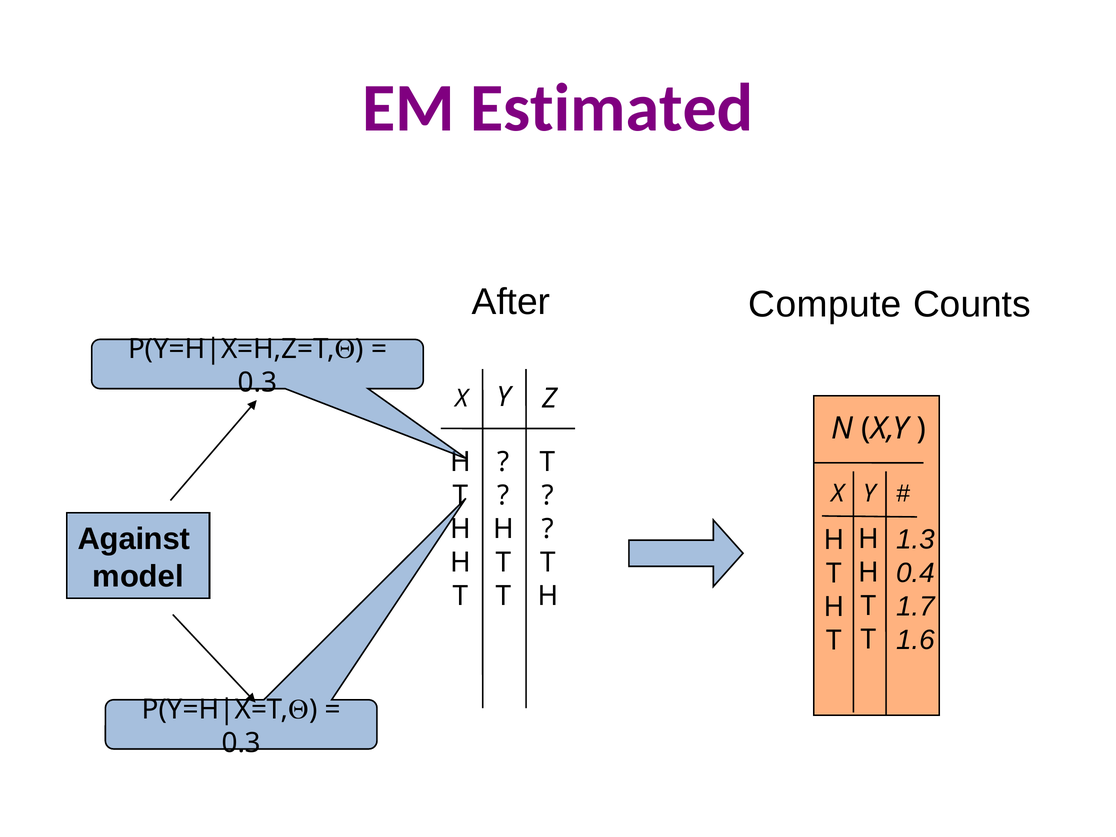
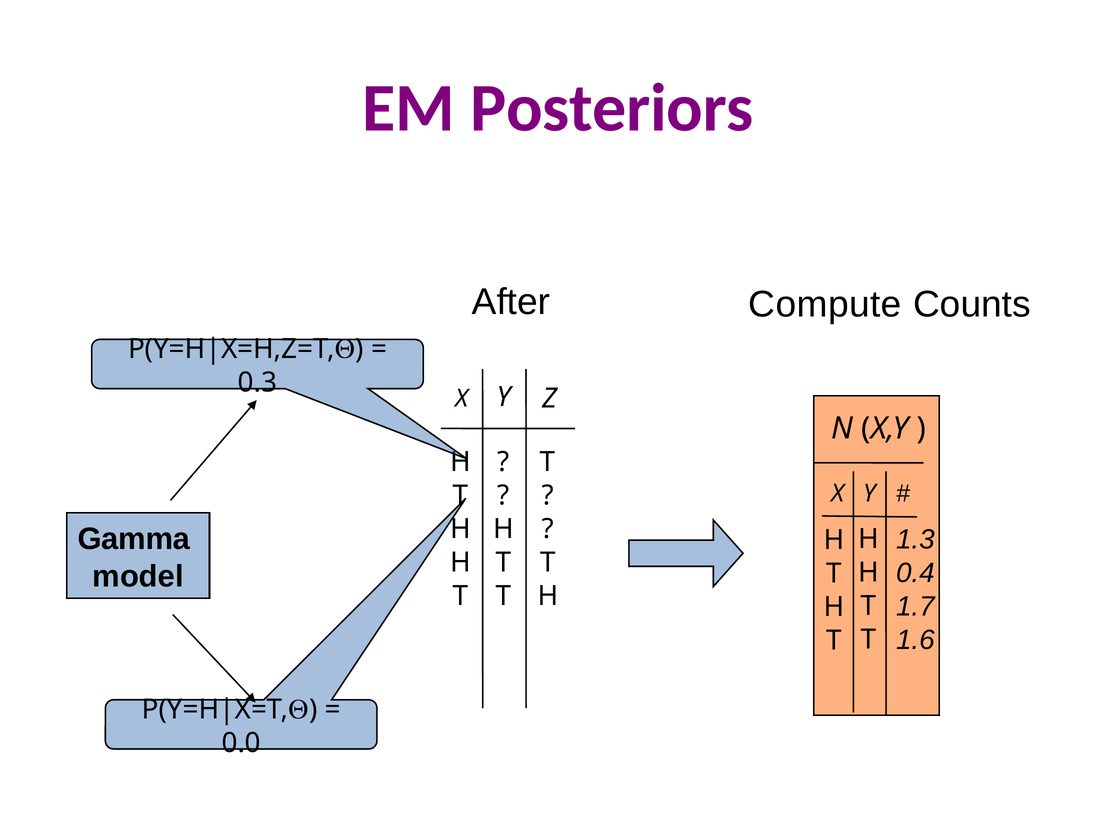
Estimated: Estimated -> Posteriors
Against: Against -> Gamma
0.3 at (241, 743): 0.3 -> 0.0
